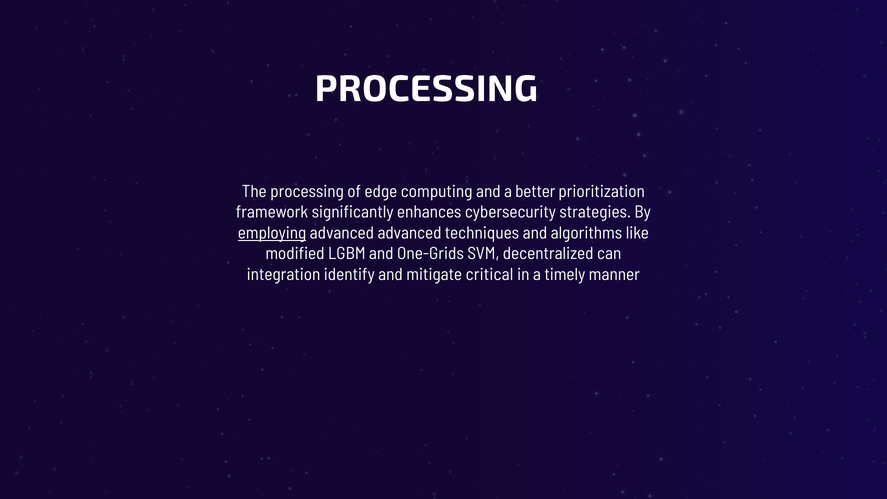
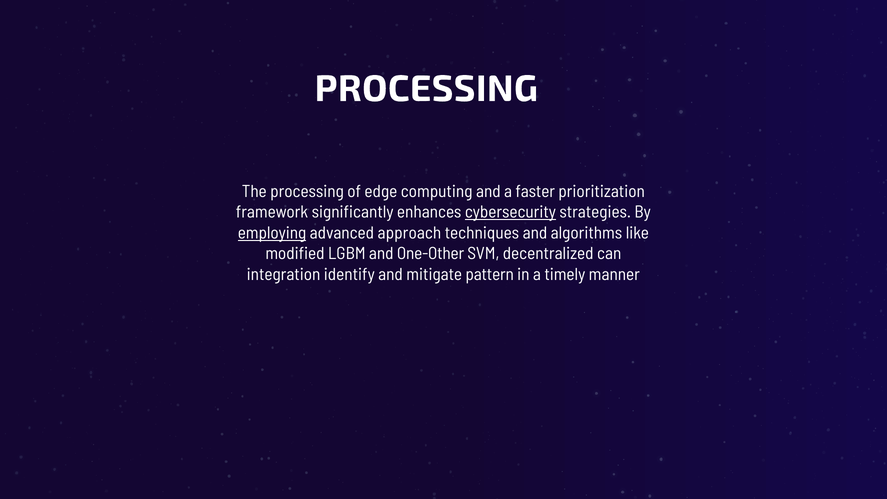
better: better -> faster
cybersecurity underline: none -> present
advanced advanced: advanced -> approach
One-Grids: One-Grids -> One-Other
critical: critical -> pattern
